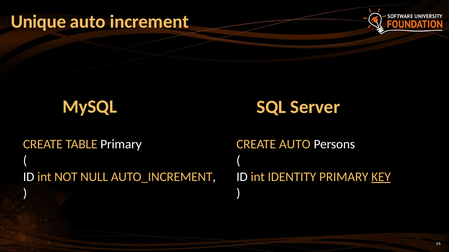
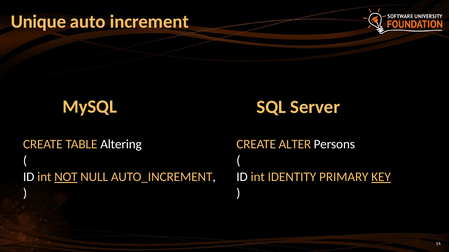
TABLE Primary: Primary -> Altering
CREATE AUTO: AUTO -> ALTER
NOT underline: none -> present
